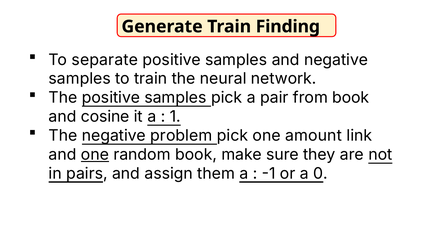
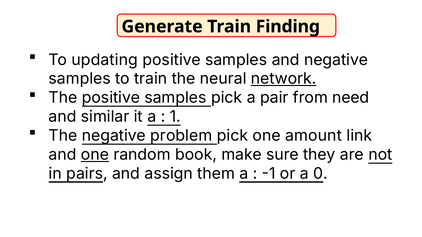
separate: separate -> updating
network underline: none -> present
from book: book -> need
cosine: cosine -> similar
